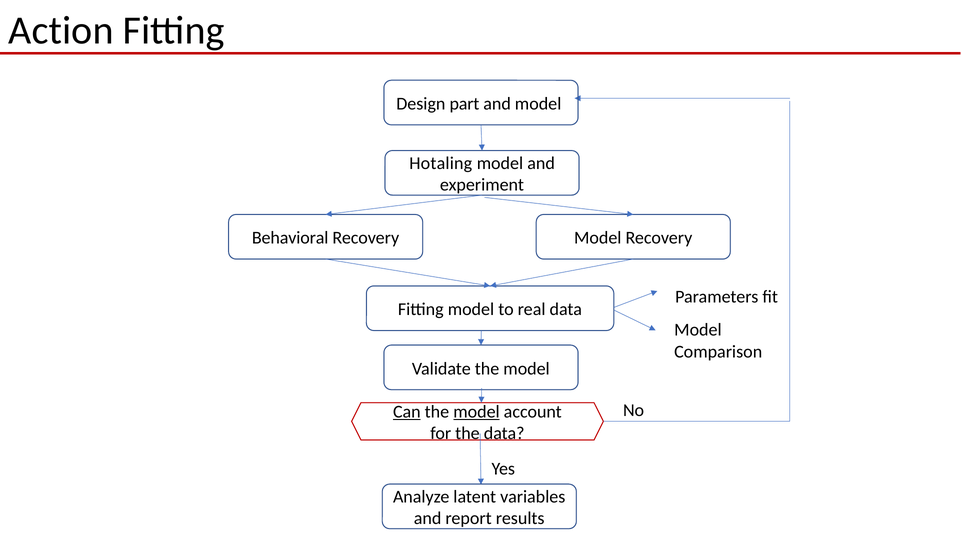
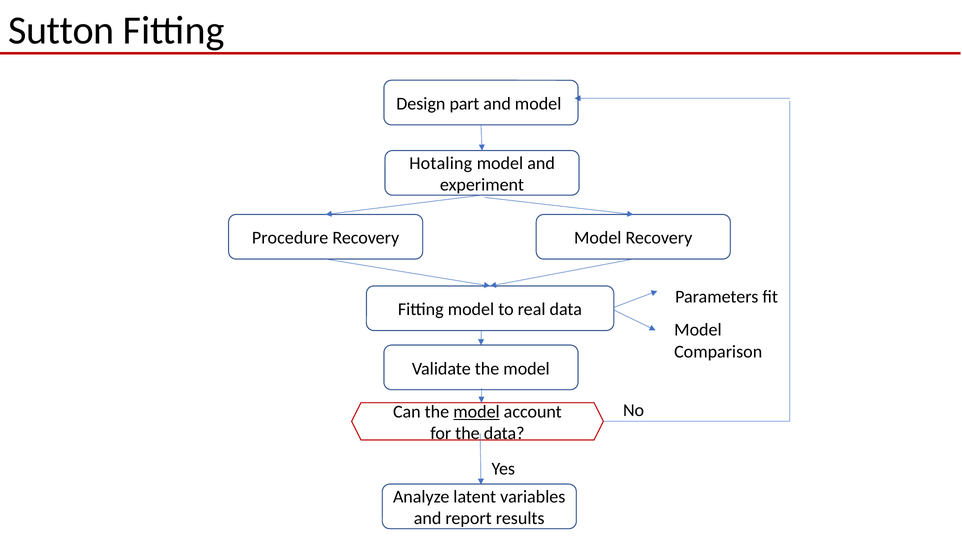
Action: Action -> Sutton
Behavioral: Behavioral -> Procedure
Can underline: present -> none
